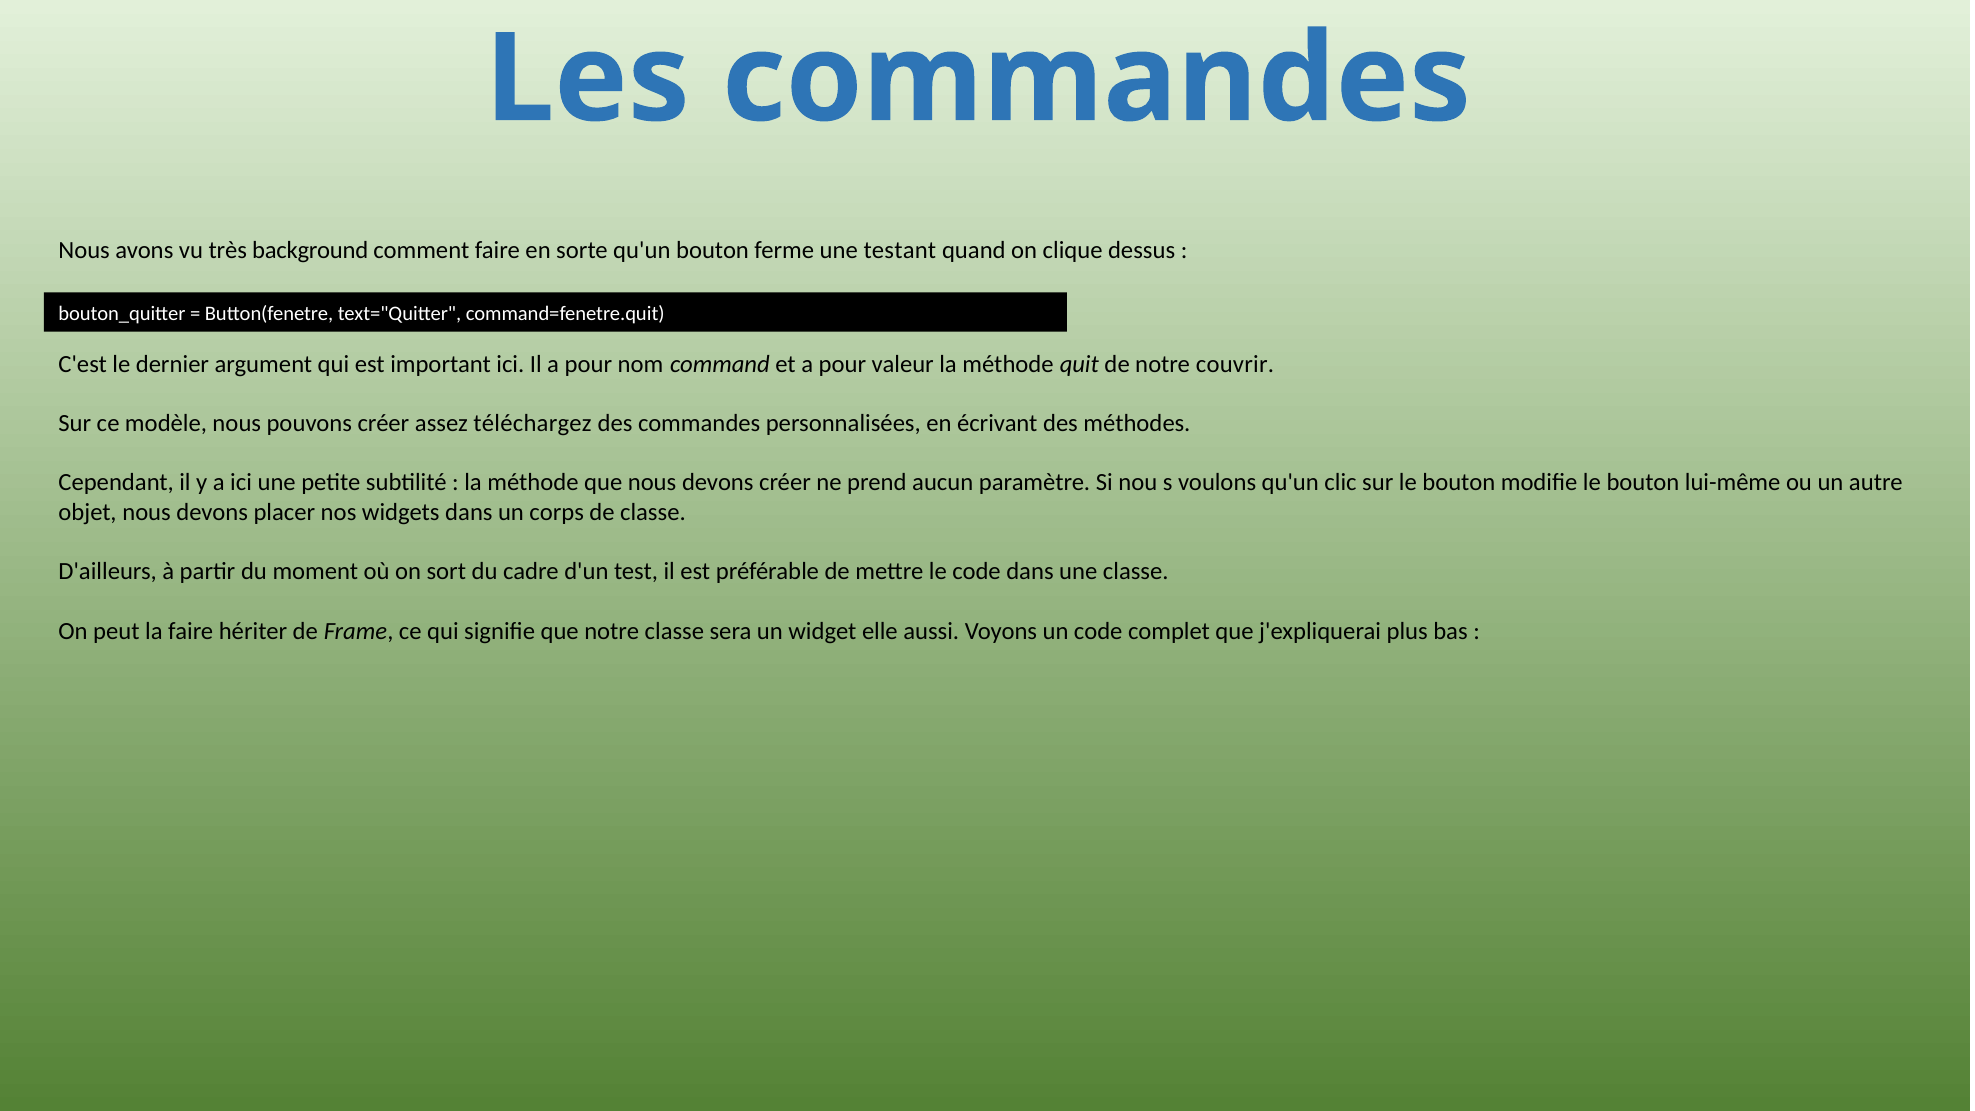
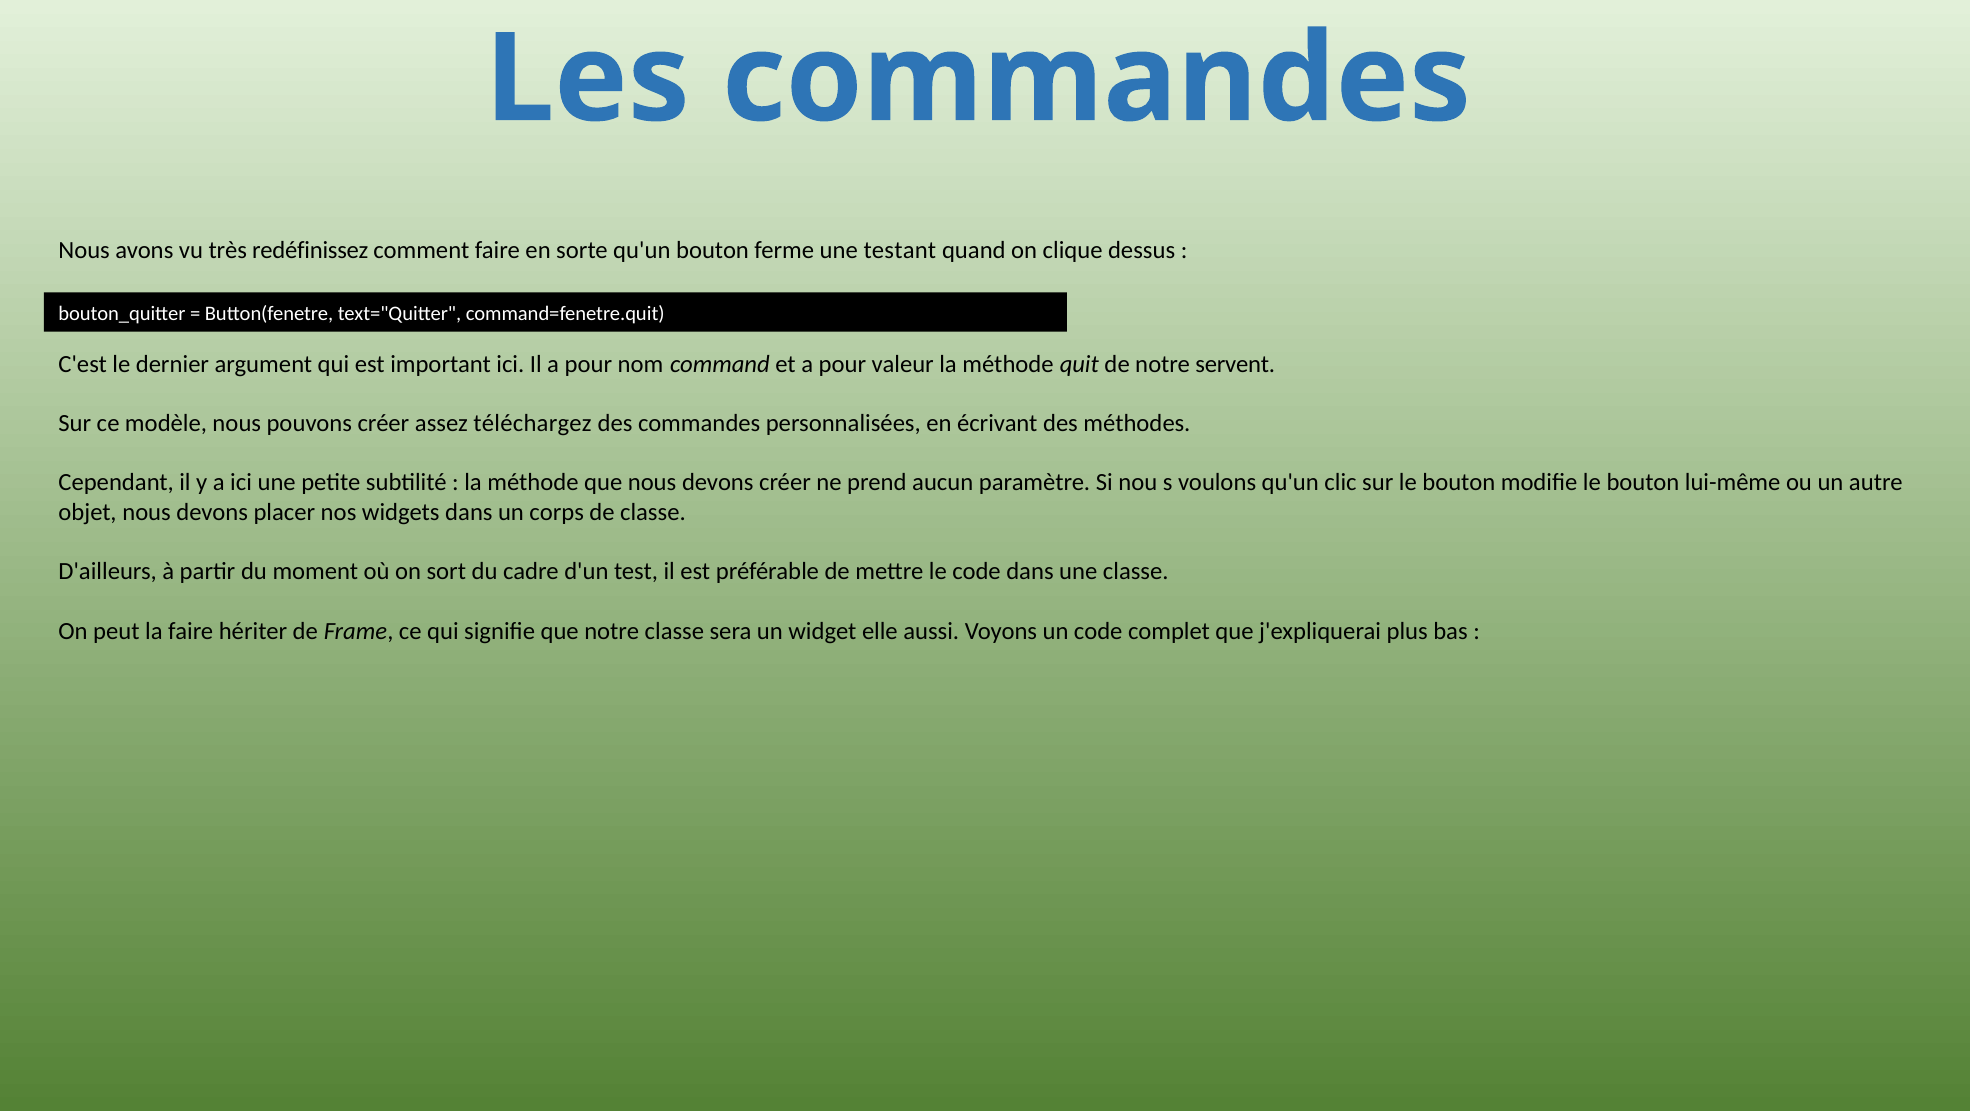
background: background -> redéfinissez
couvrir: couvrir -> servent
